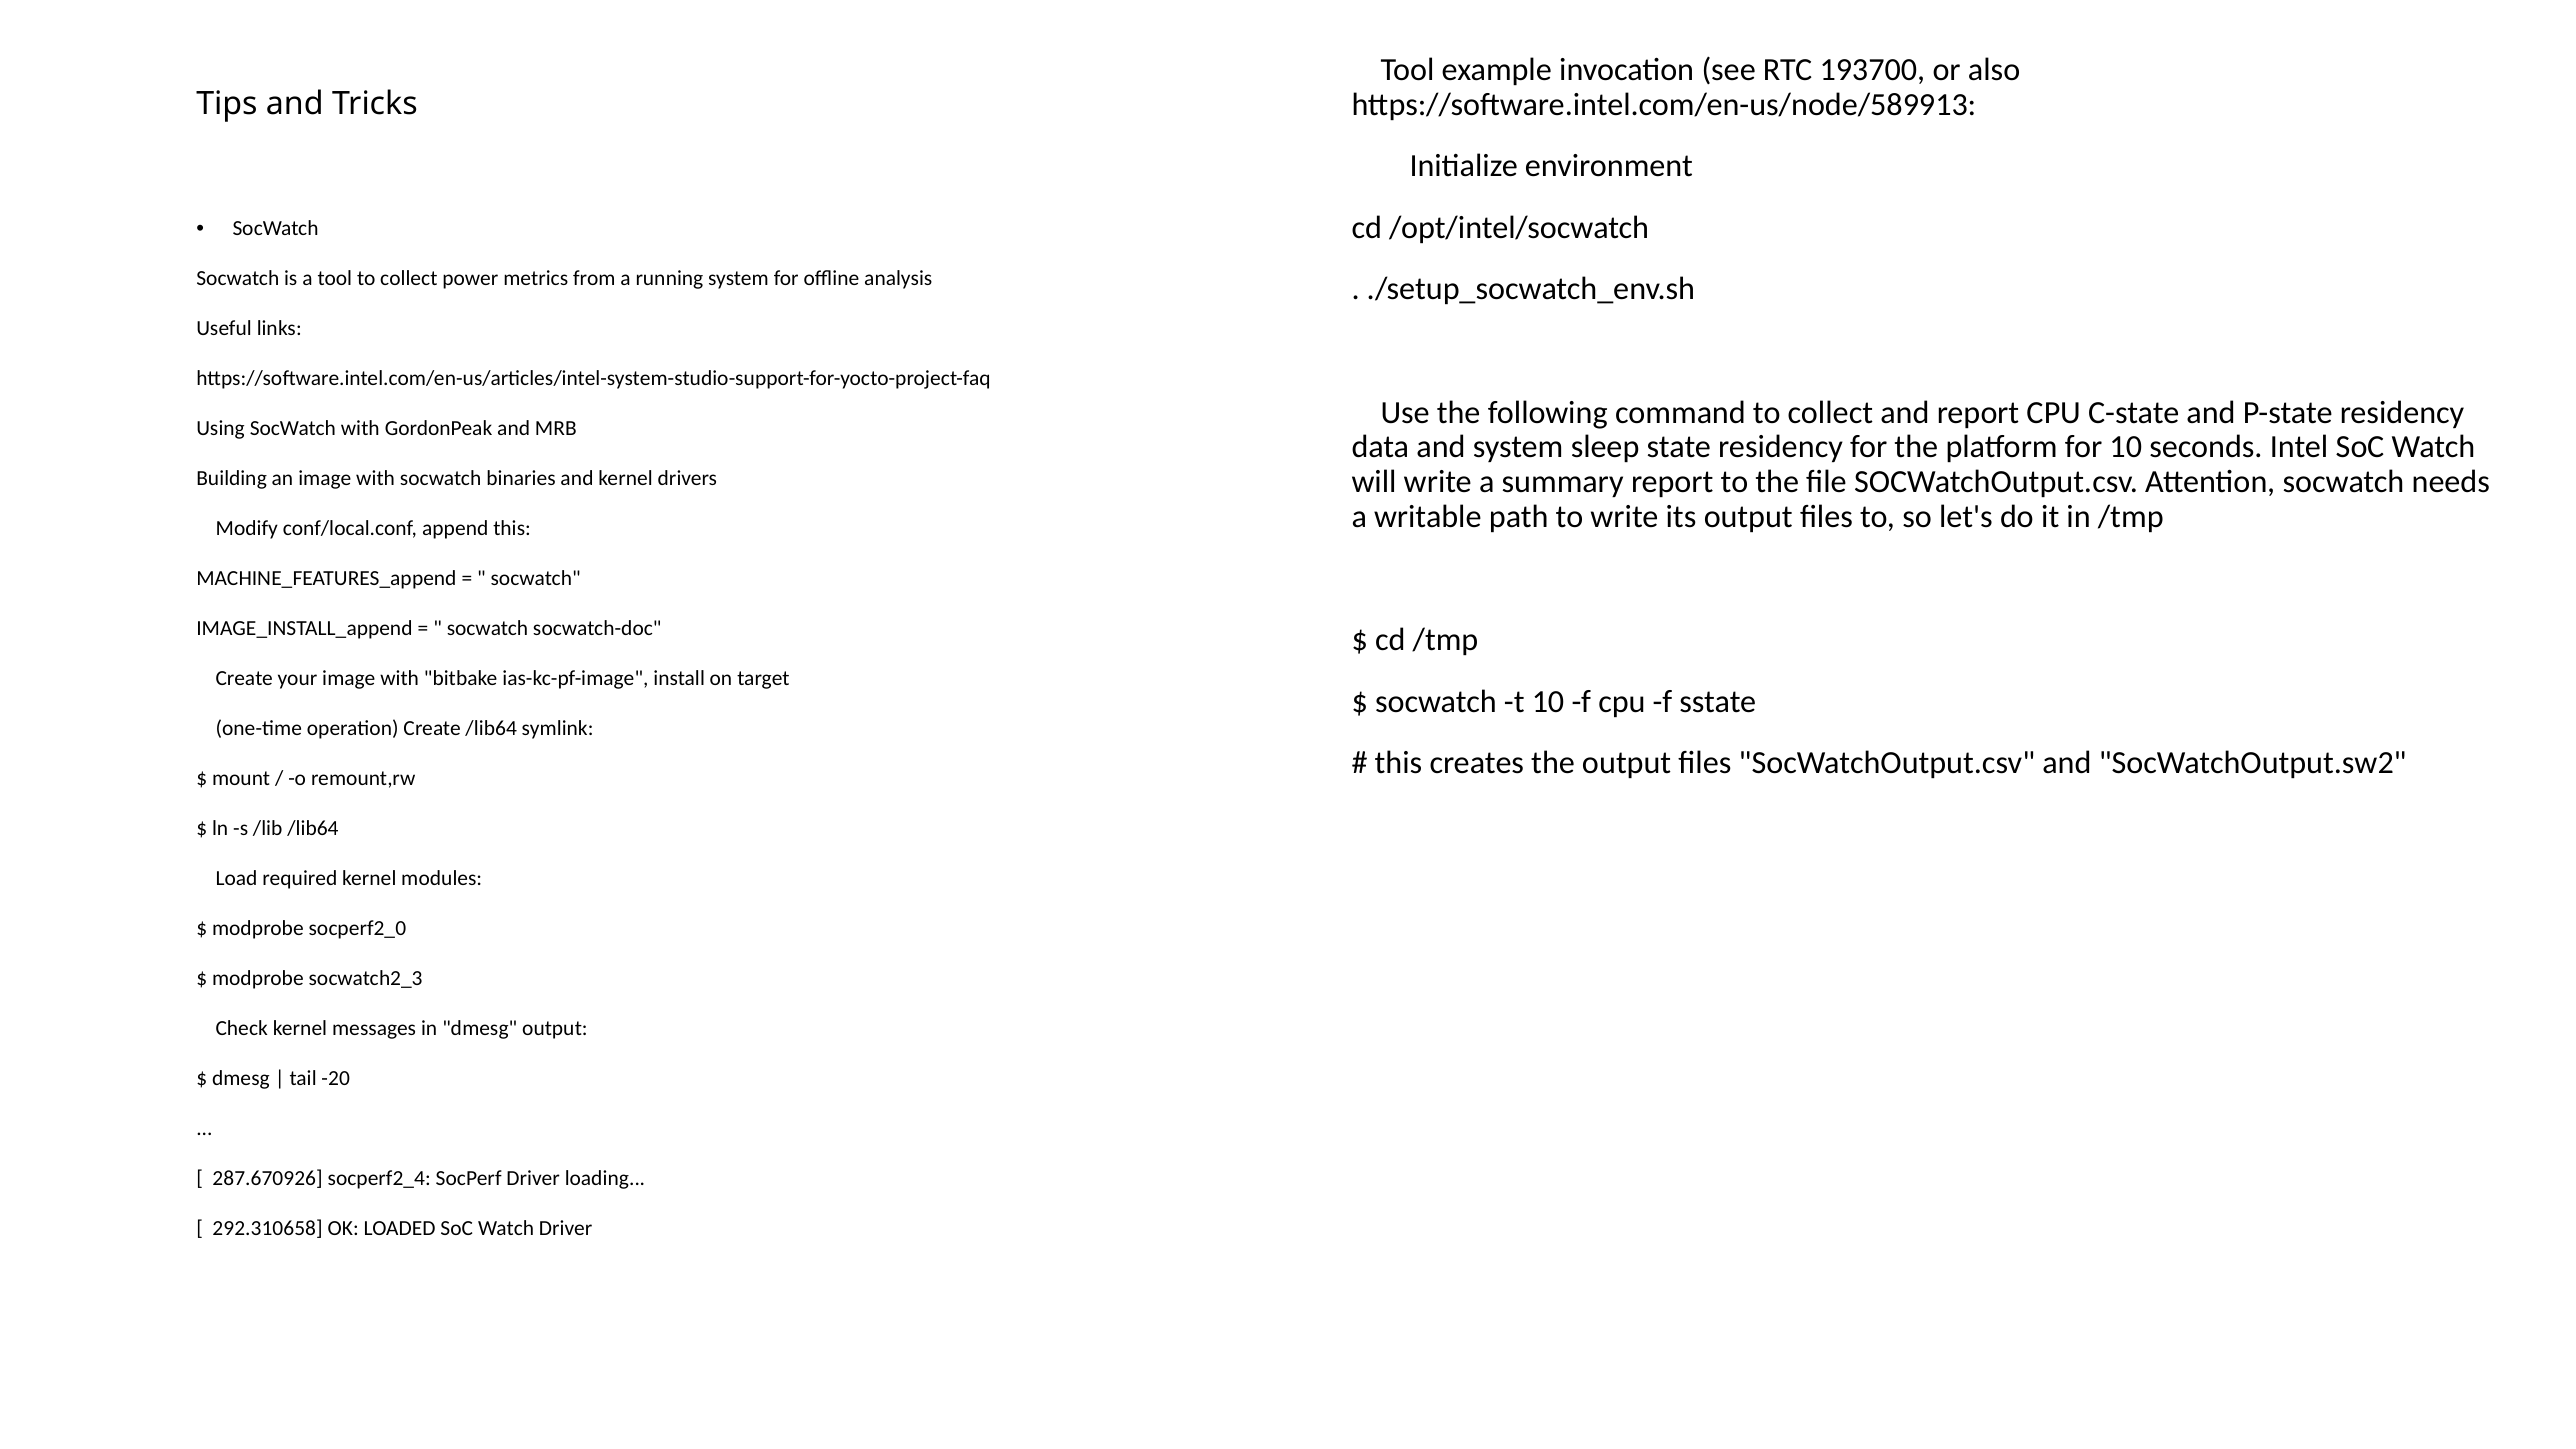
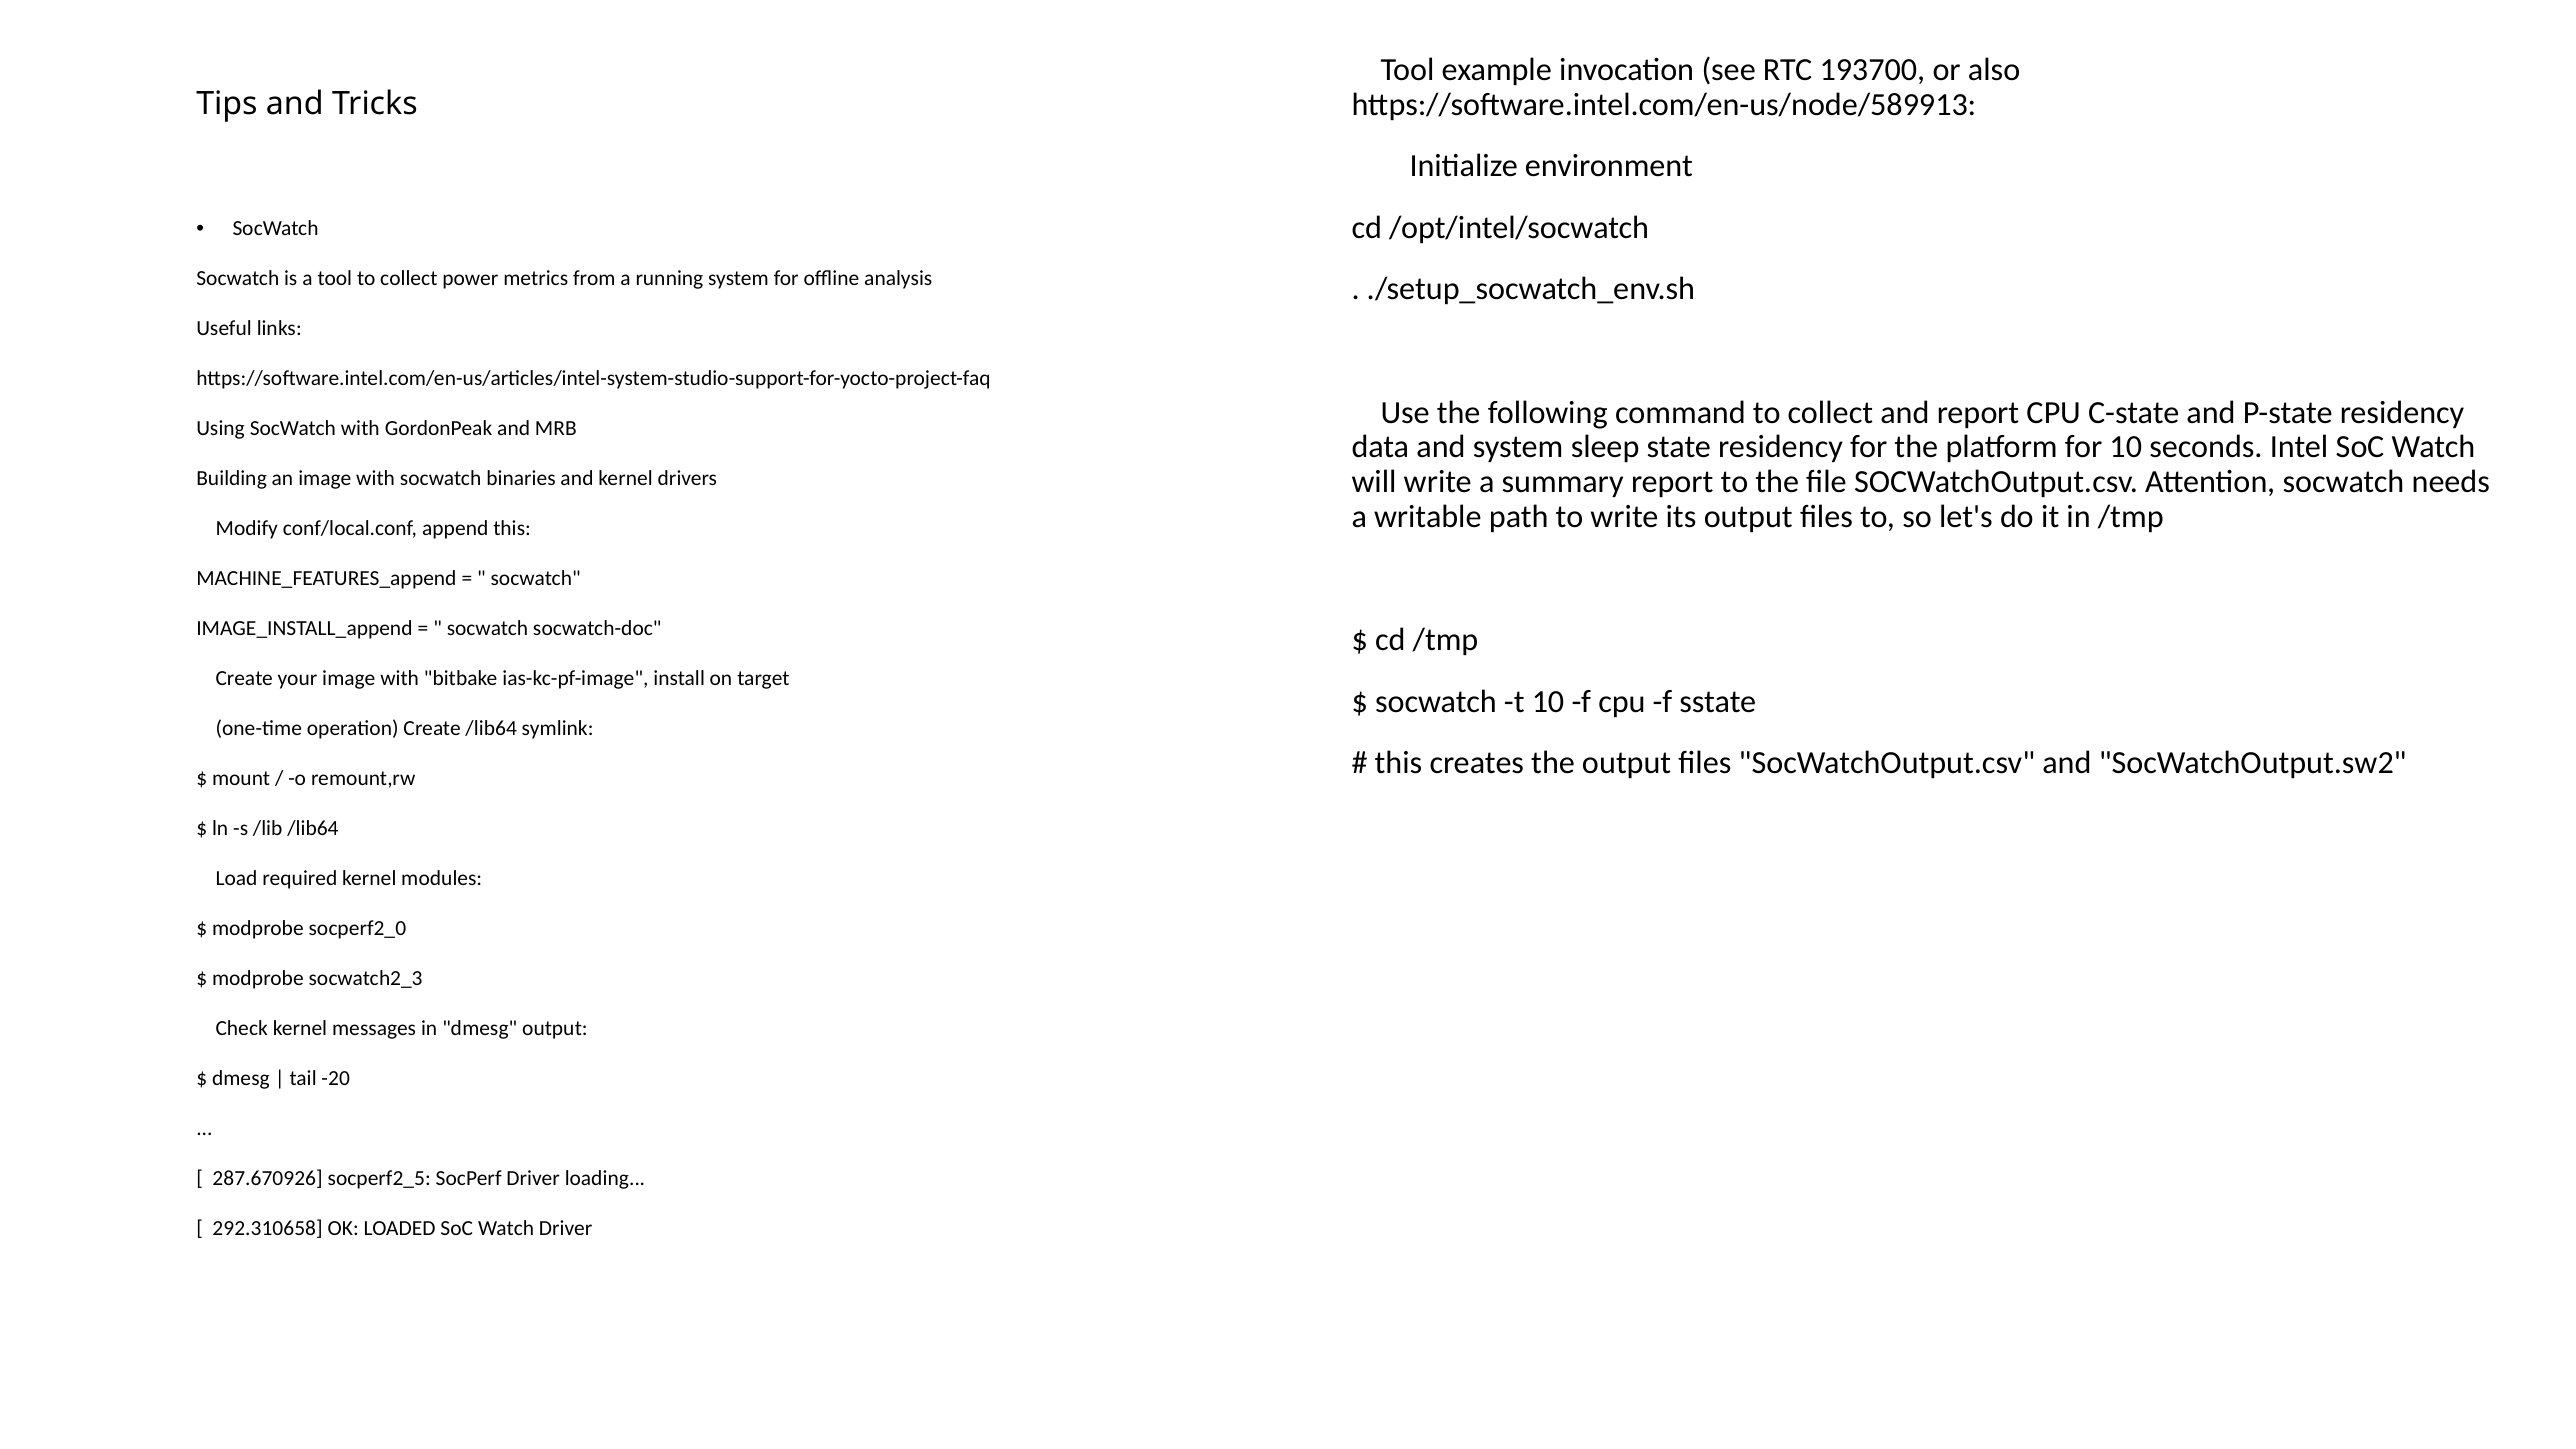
socperf2_4: socperf2_4 -> socperf2_5
